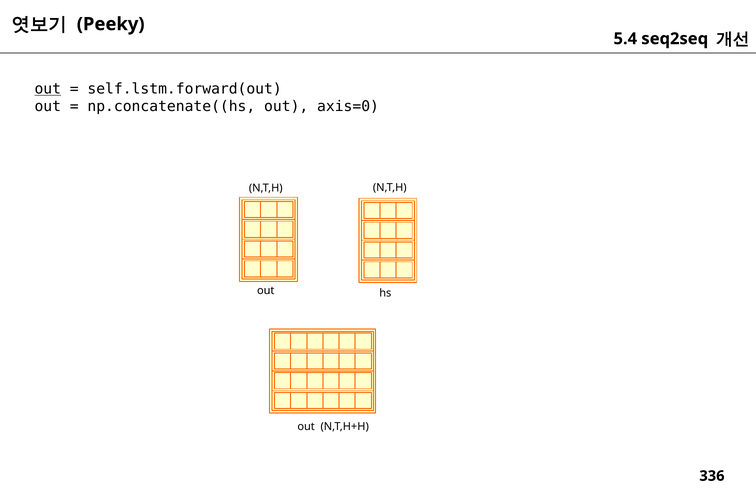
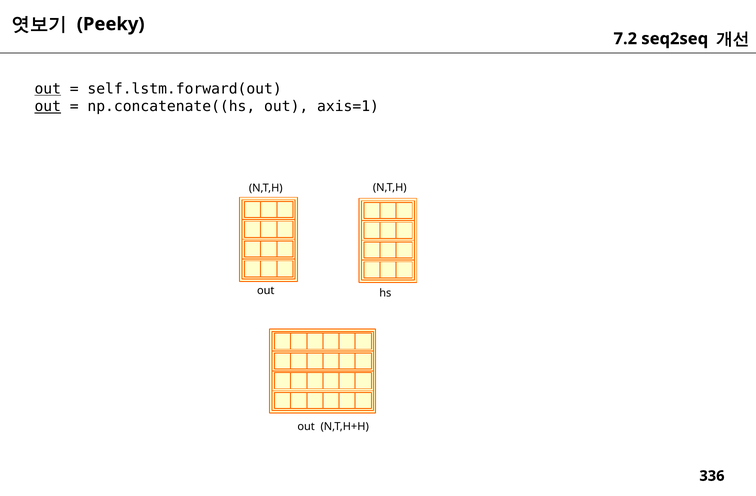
5.4: 5.4 -> 7.2
out at (48, 107) underline: none -> present
axis=0: axis=0 -> axis=1
